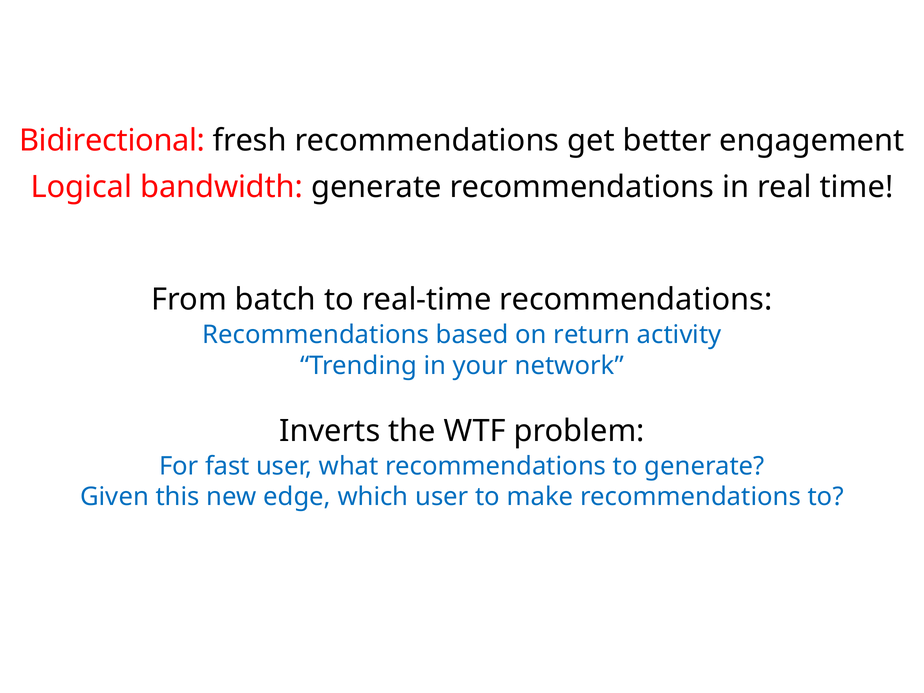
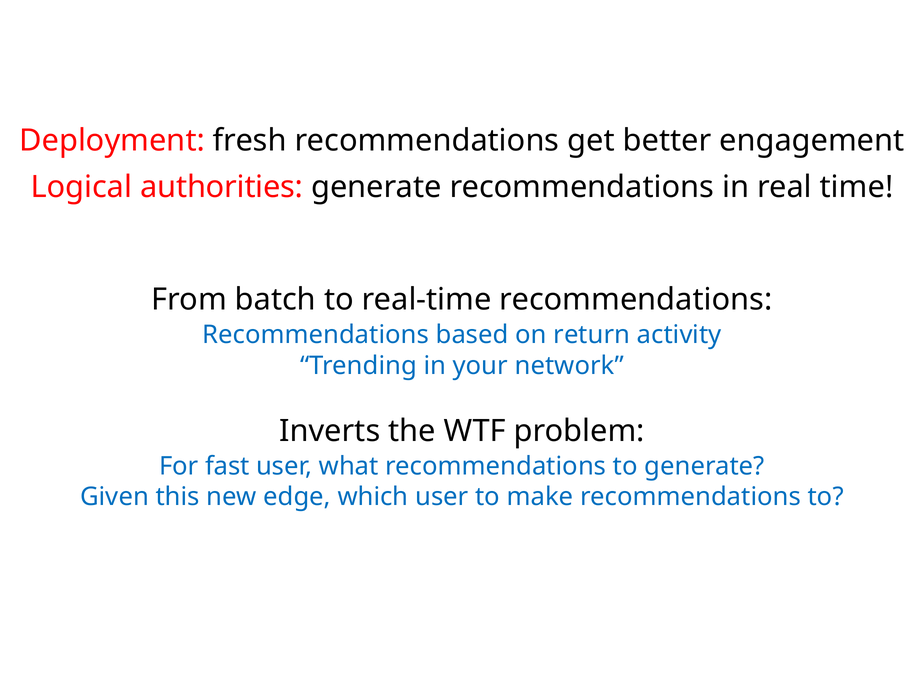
Bidirectional: Bidirectional -> Deployment
bandwidth: bandwidth -> authorities
